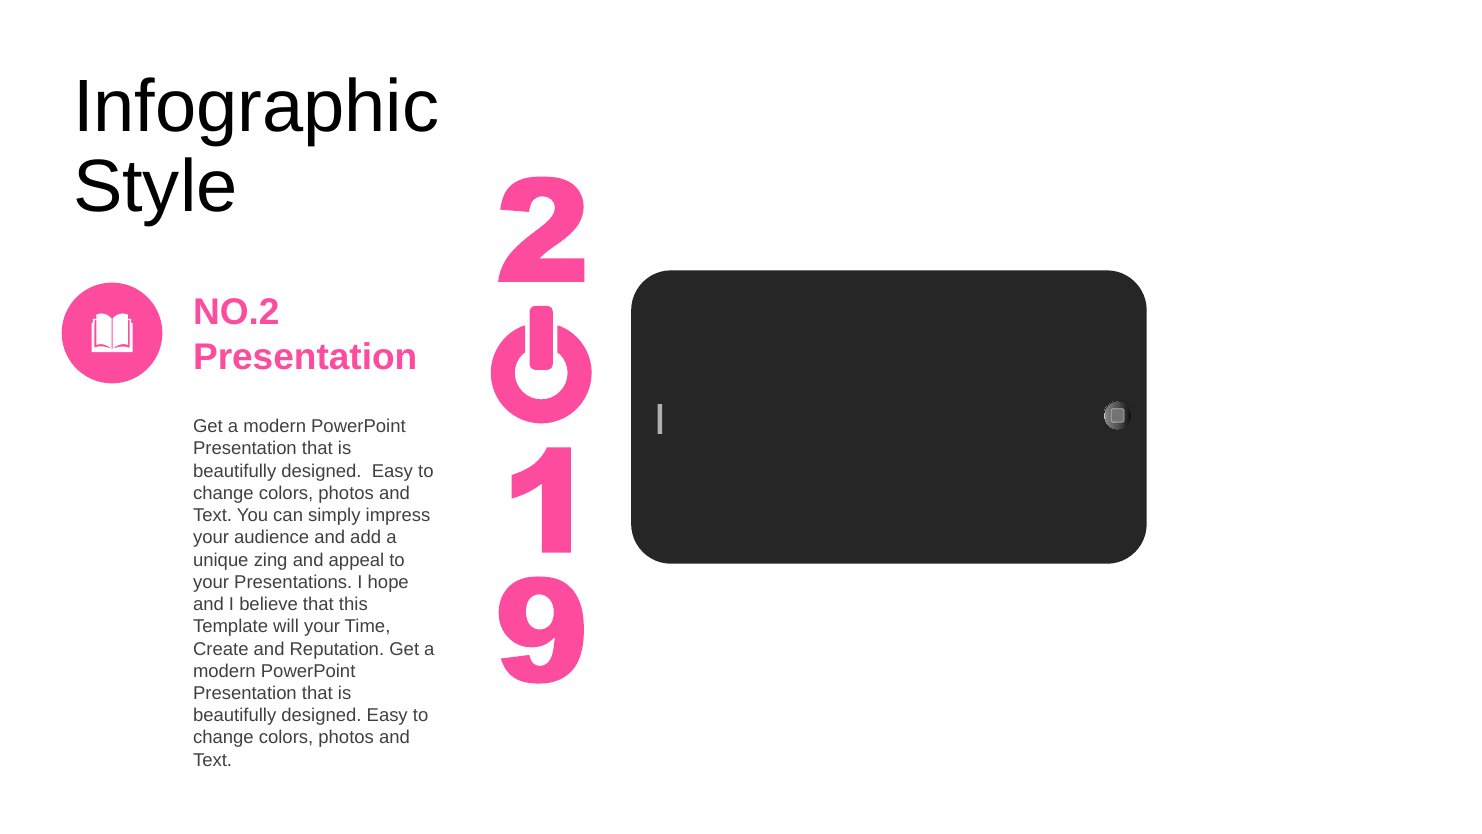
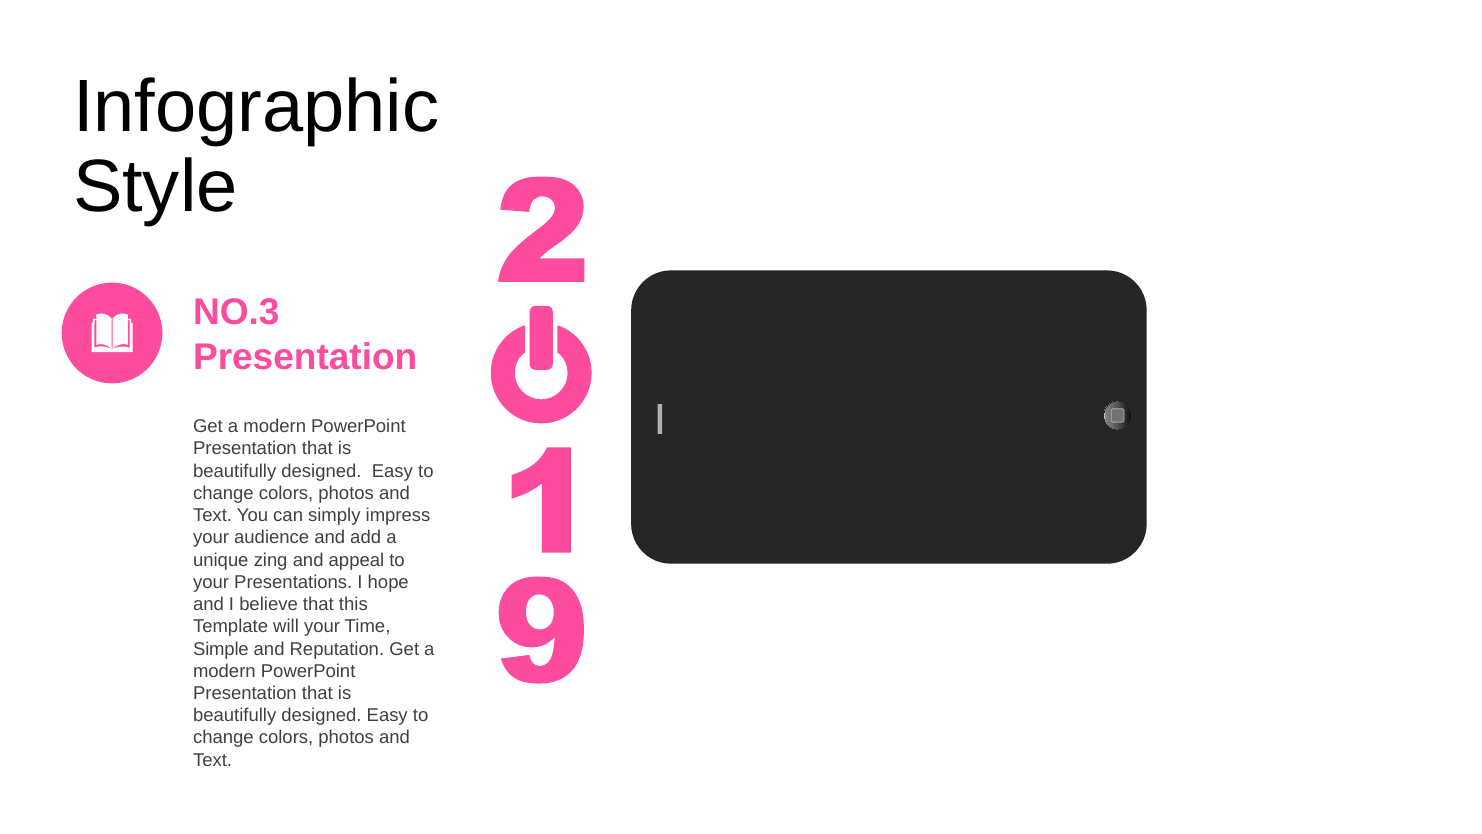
NO.2: NO.2 -> NO.3
Create: Create -> Simple
